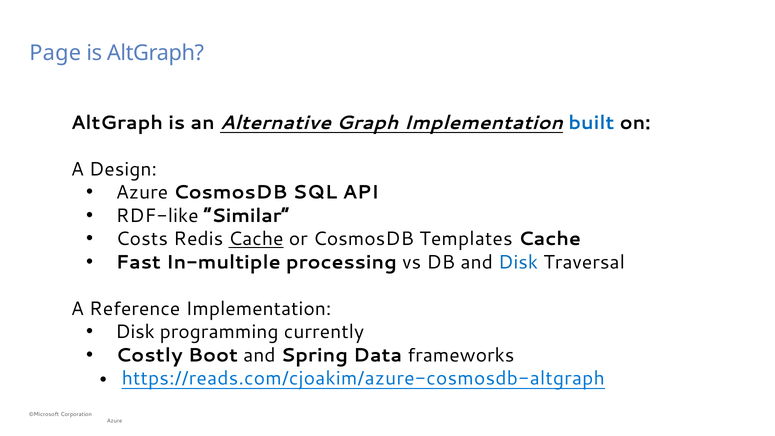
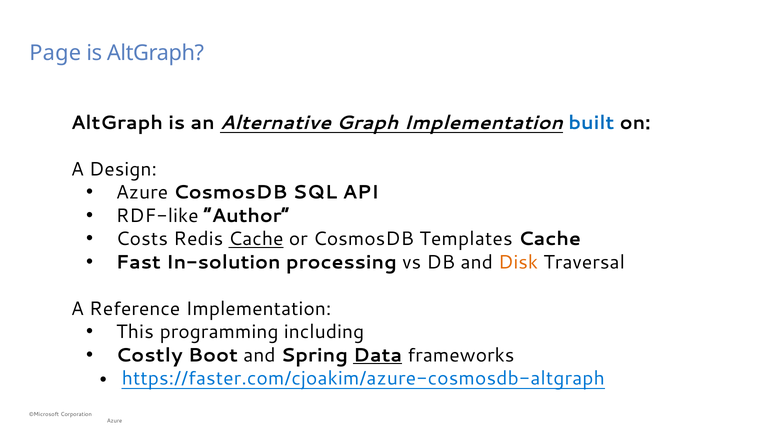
Similar: Similar -> Author
In-multiple: In-multiple -> In-solution
Disk at (518, 262) colour: blue -> orange
Disk at (135, 332): Disk -> This
currently: currently -> including
Data underline: none -> present
https://reads.com/cjoakim/azure-cosmosdb-altgraph: https://reads.com/cjoakim/azure-cosmosdb-altgraph -> https://faster.com/cjoakim/azure-cosmosdb-altgraph
